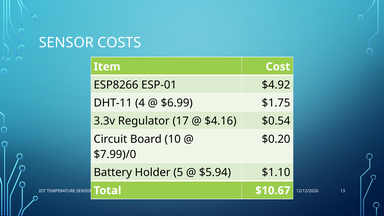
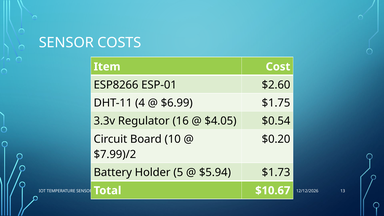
$4.92: $4.92 -> $2.60
17: 17 -> 16
$4.16: $4.16 -> $4.05
$7.99)/0: $7.99)/0 -> $7.99)/2
$1.10: $1.10 -> $1.73
